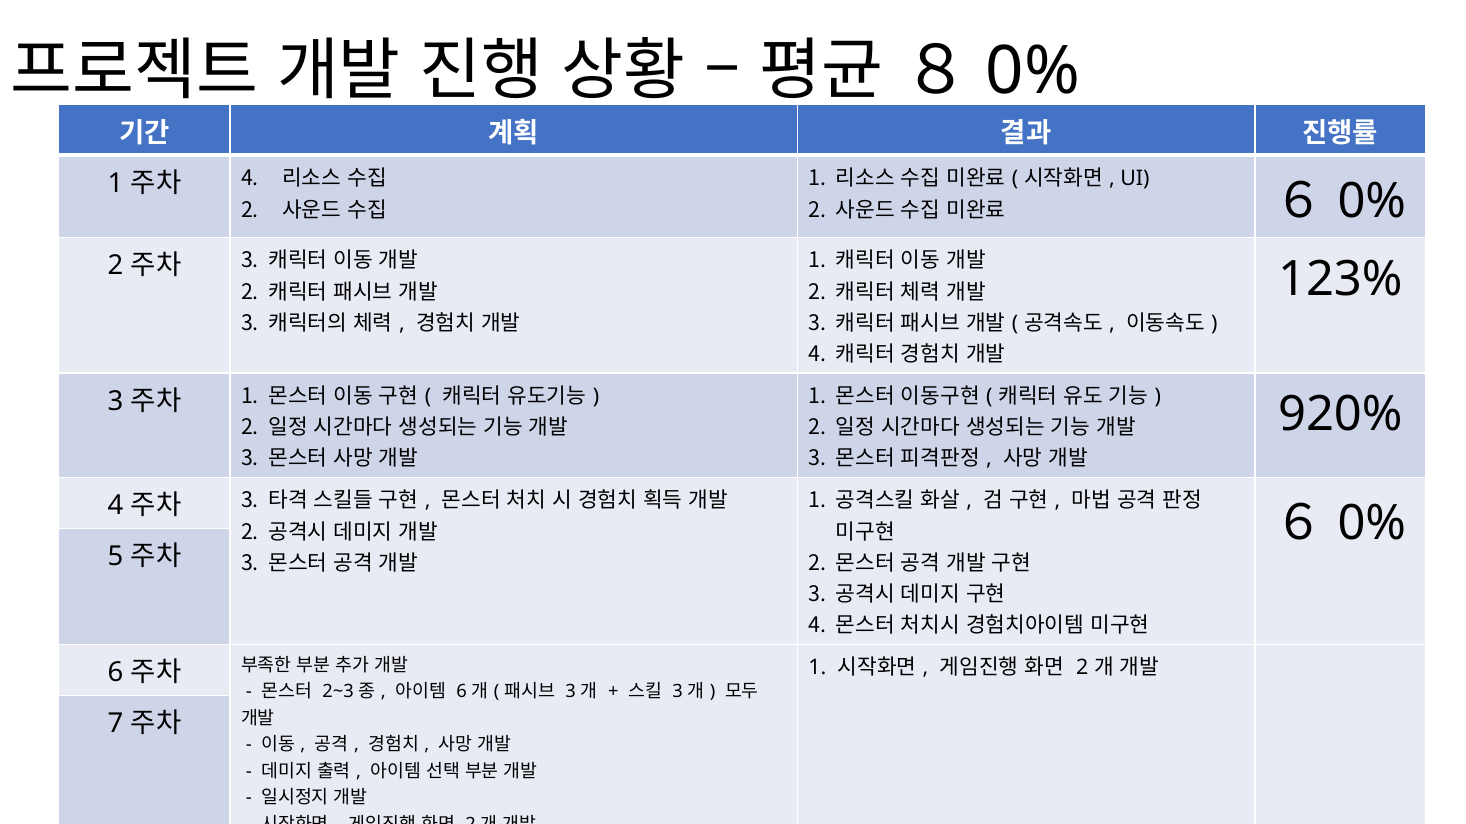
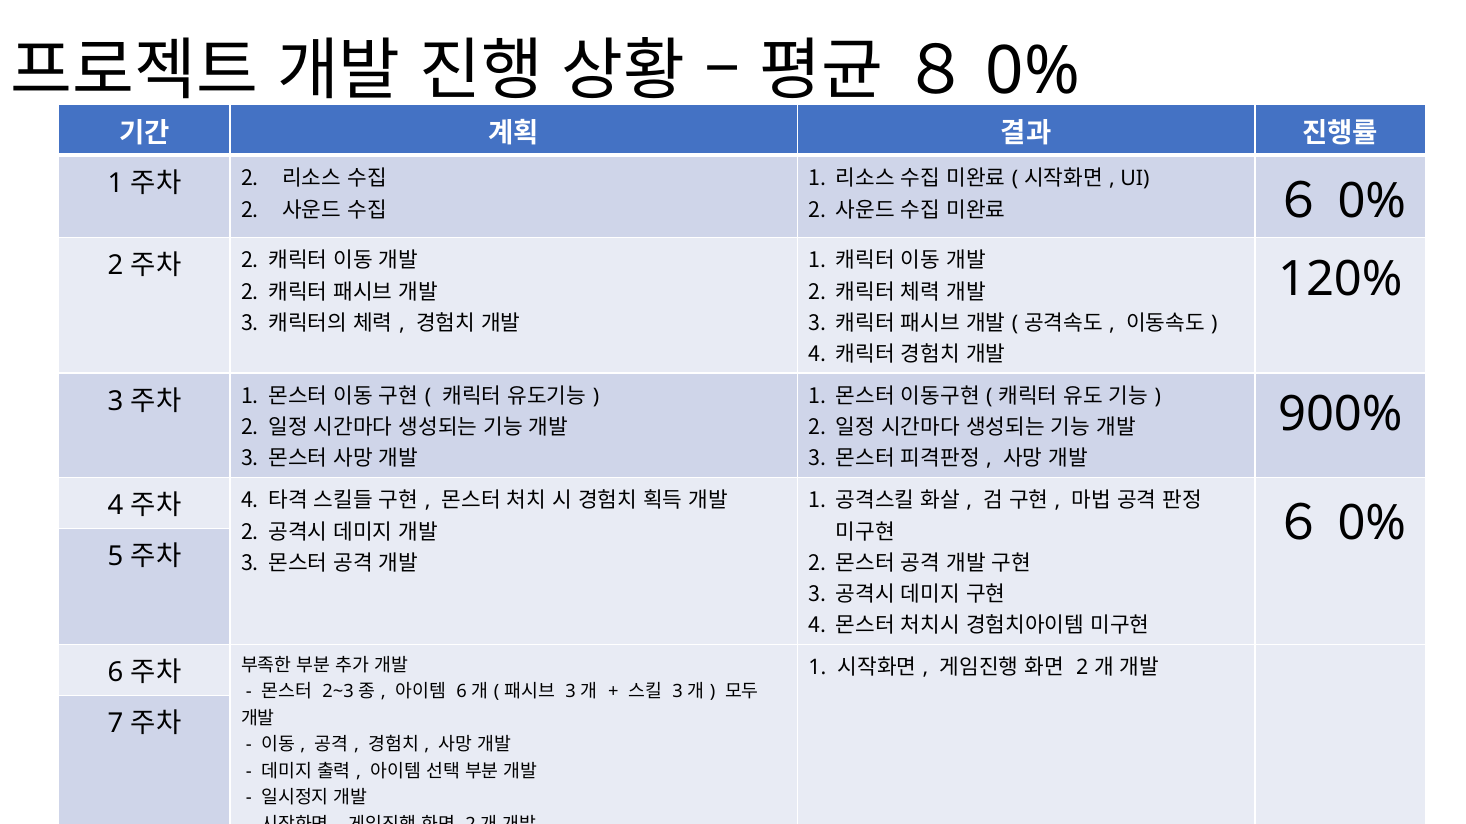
4 at (250, 179): 4 -> 2
3 at (250, 261): 3 -> 2
123%: 123% -> 120%
920%: 920% -> 900%
3 at (250, 501): 3 -> 4
